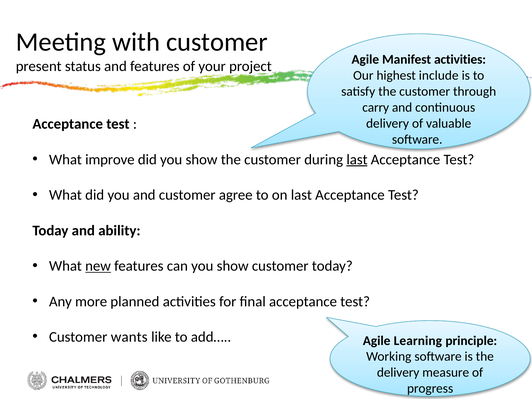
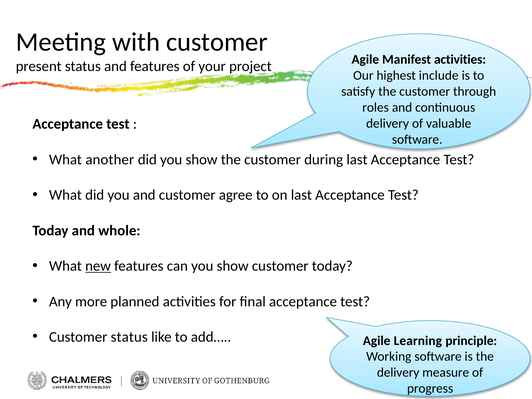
carry: carry -> roles
improve: improve -> another
last at (357, 160) underline: present -> none
ability: ability -> whole
Customer wants: wants -> status
